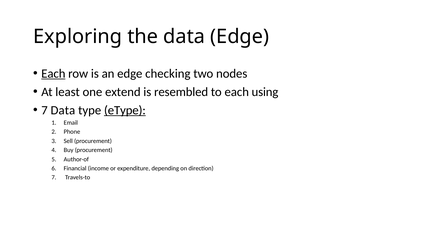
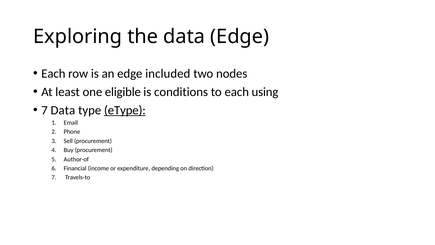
Each at (53, 74) underline: present -> none
checking: checking -> included
extend: extend -> eligible
resembled: resembled -> conditions
